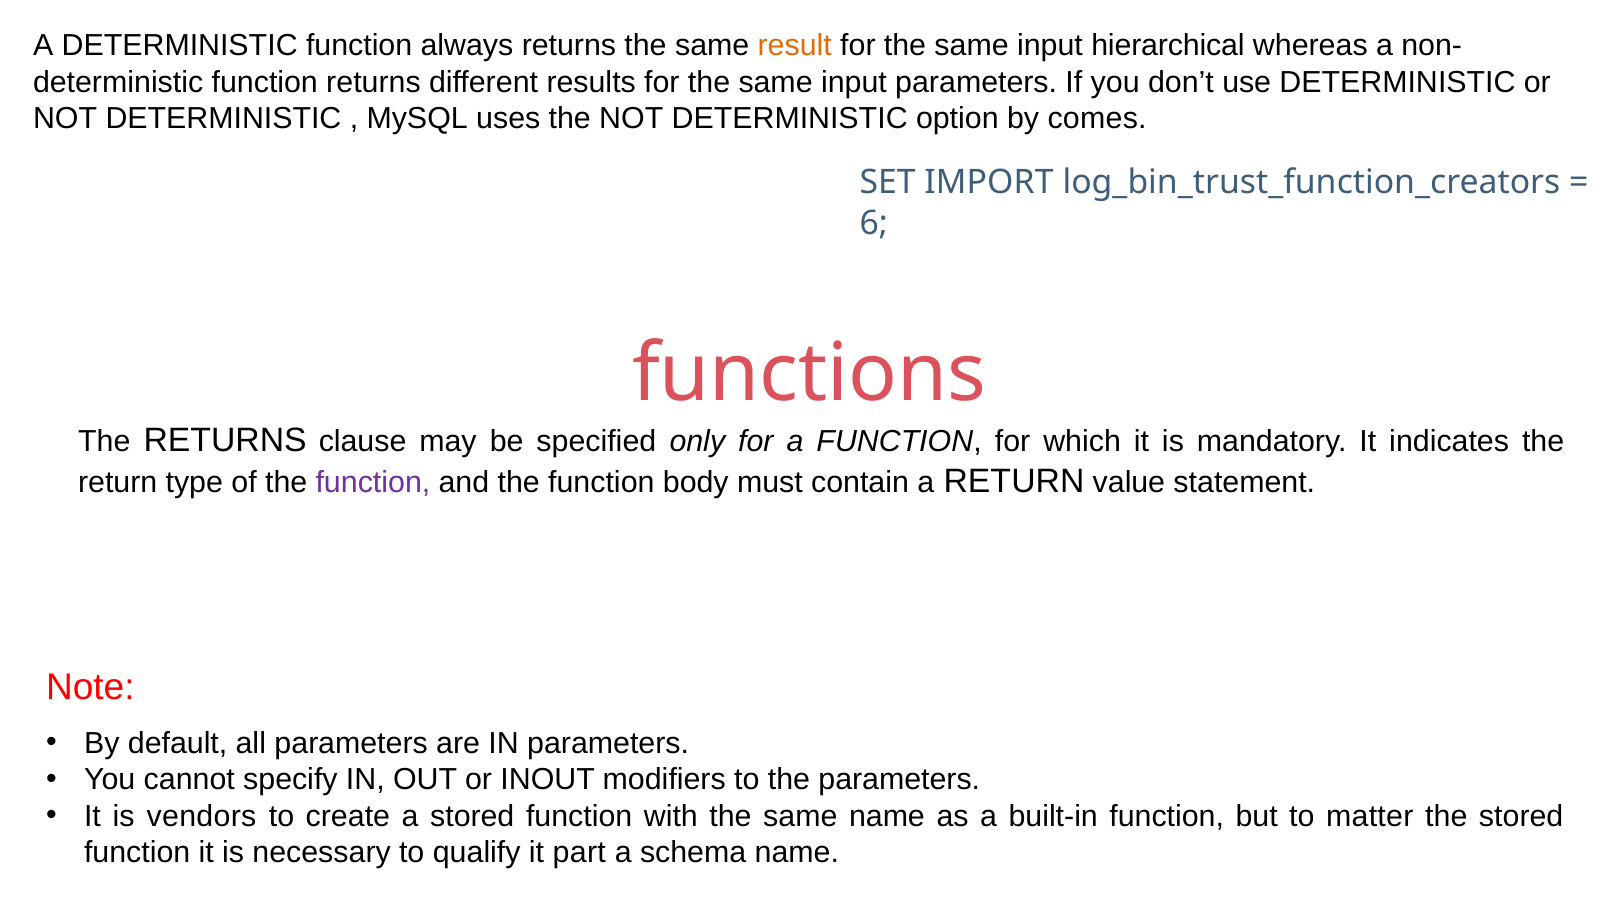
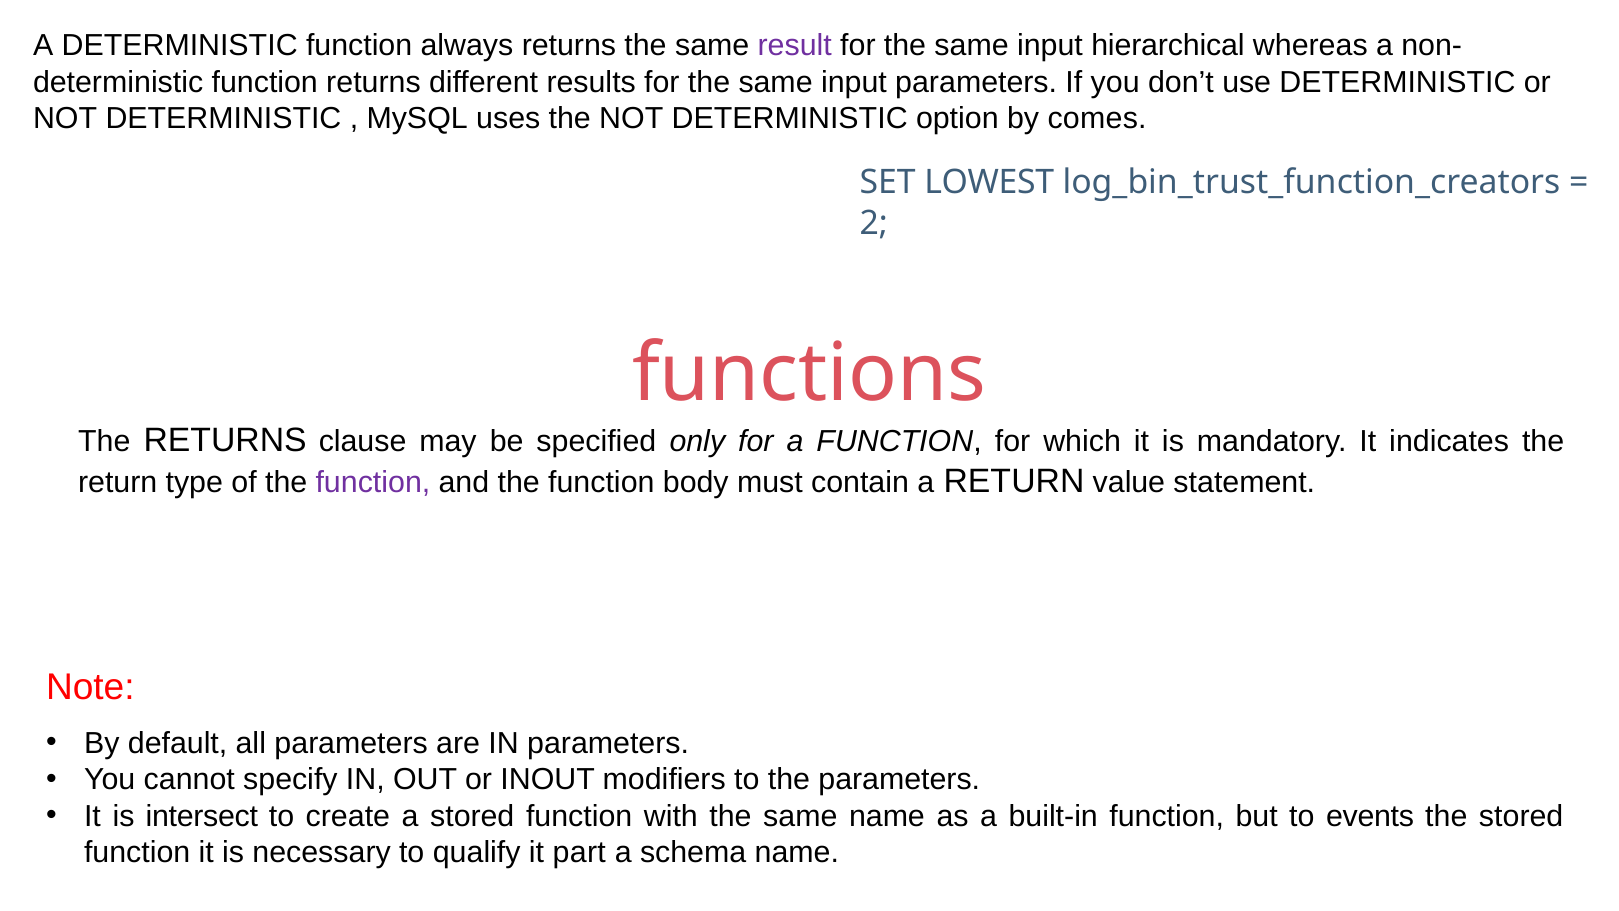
result colour: orange -> purple
IMPORT: IMPORT -> LOWEST
6: 6 -> 2
vendors: vendors -> intersect
matter: matter -> events
